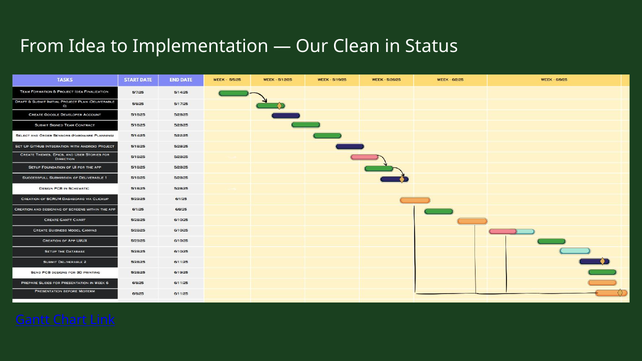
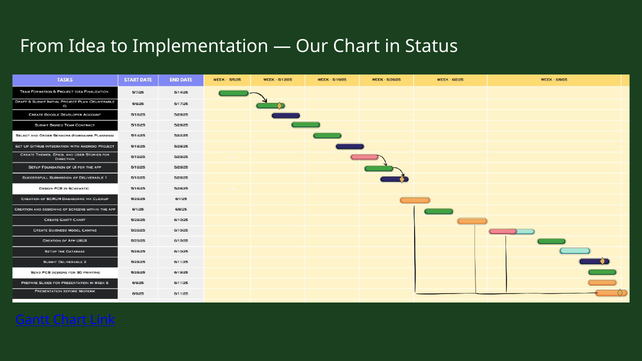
Our Clean: Clean -> Chart
